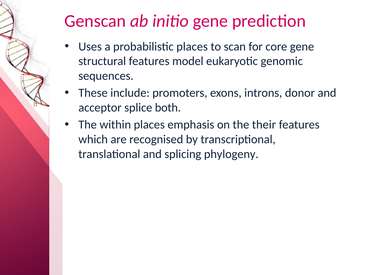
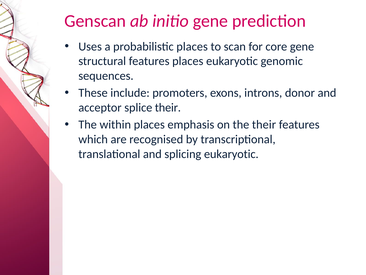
features model: model -> places
splice both: both -> their
splicing phylogeny: phylogeny -> eukaryotic
